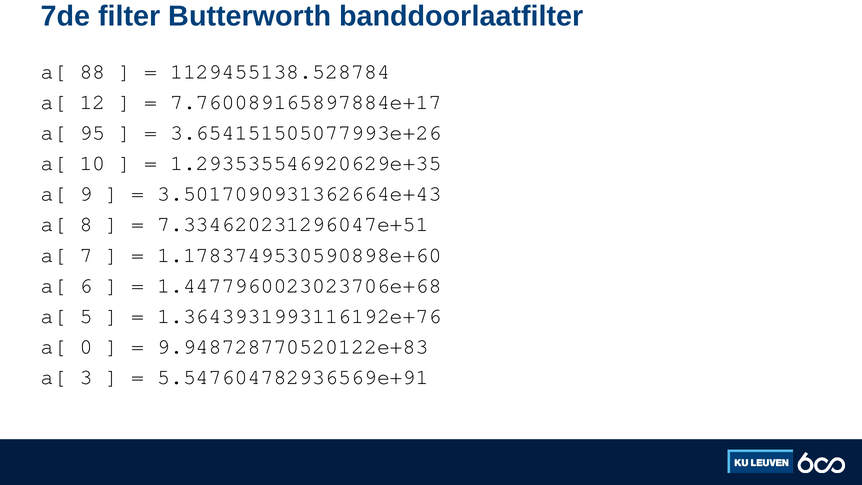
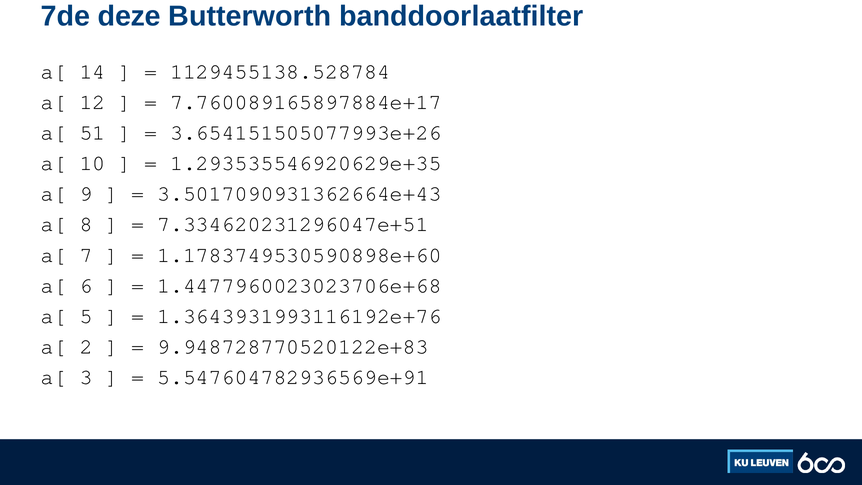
filter: filter -> deze
88: 88 -> 14
95: 95 -> 51
0: 0 -> 2
